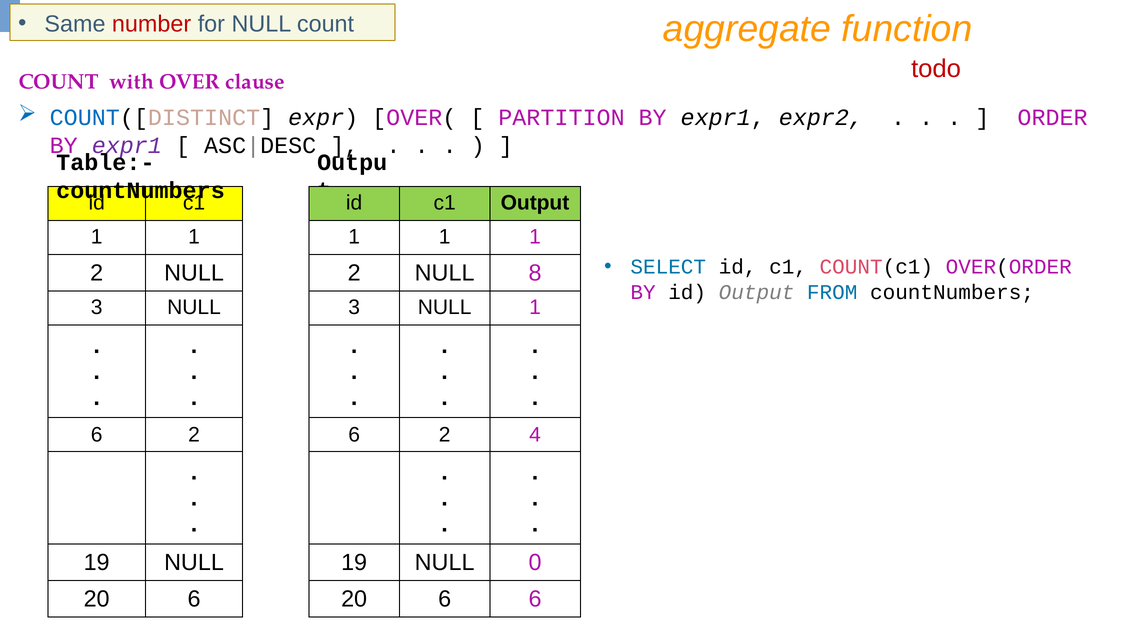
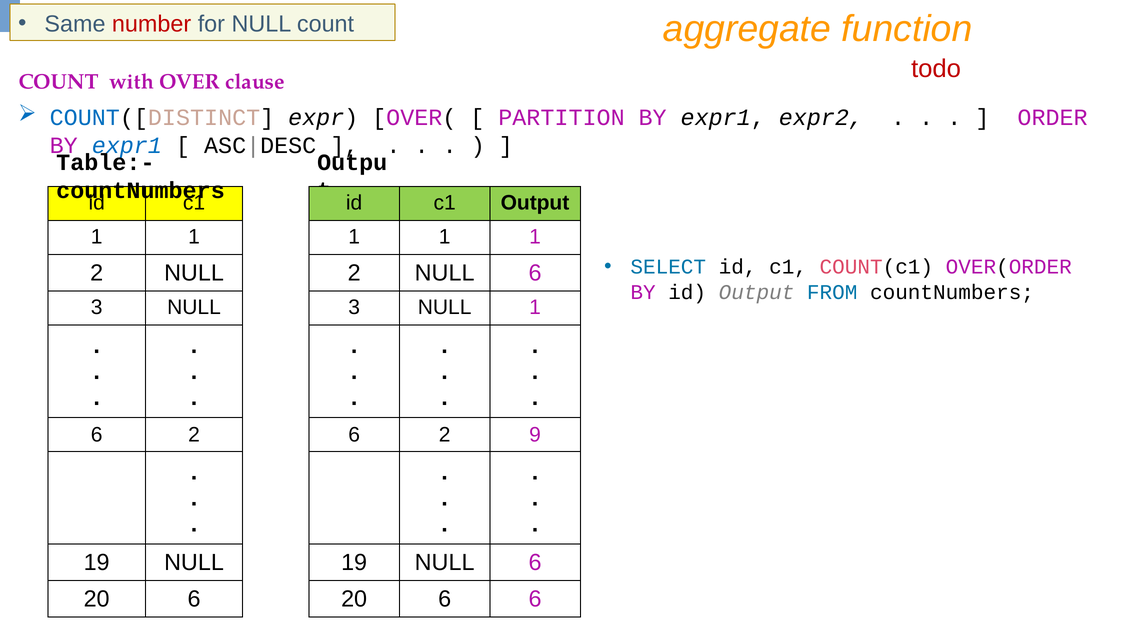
expr1 at (127, 145) colour: purple -> blue
2 NULL 8: 8 -> 6
4: 4 -> 9
19 NULL 0: 0 -> 6
